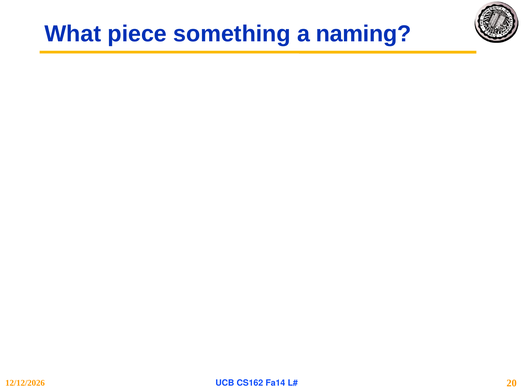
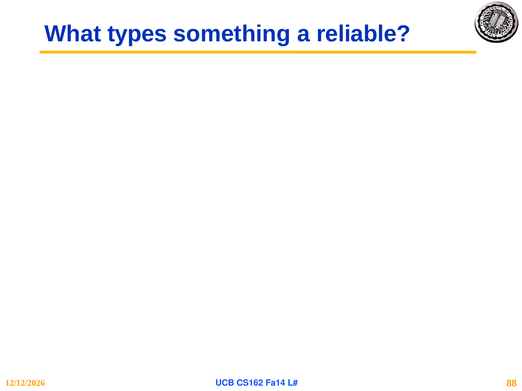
piece: piece -> types
naming: naming -> reliable
20: 20 -> 88
